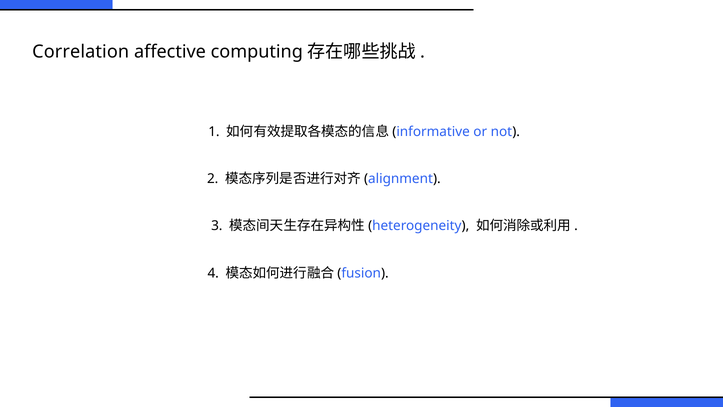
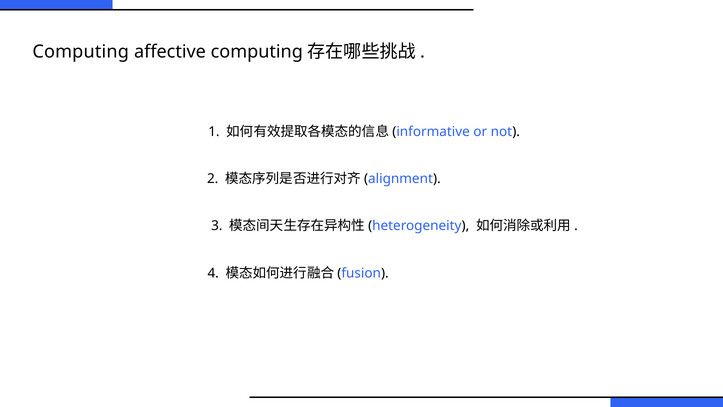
Correlation at (81, 52): Correlation -> Computing
